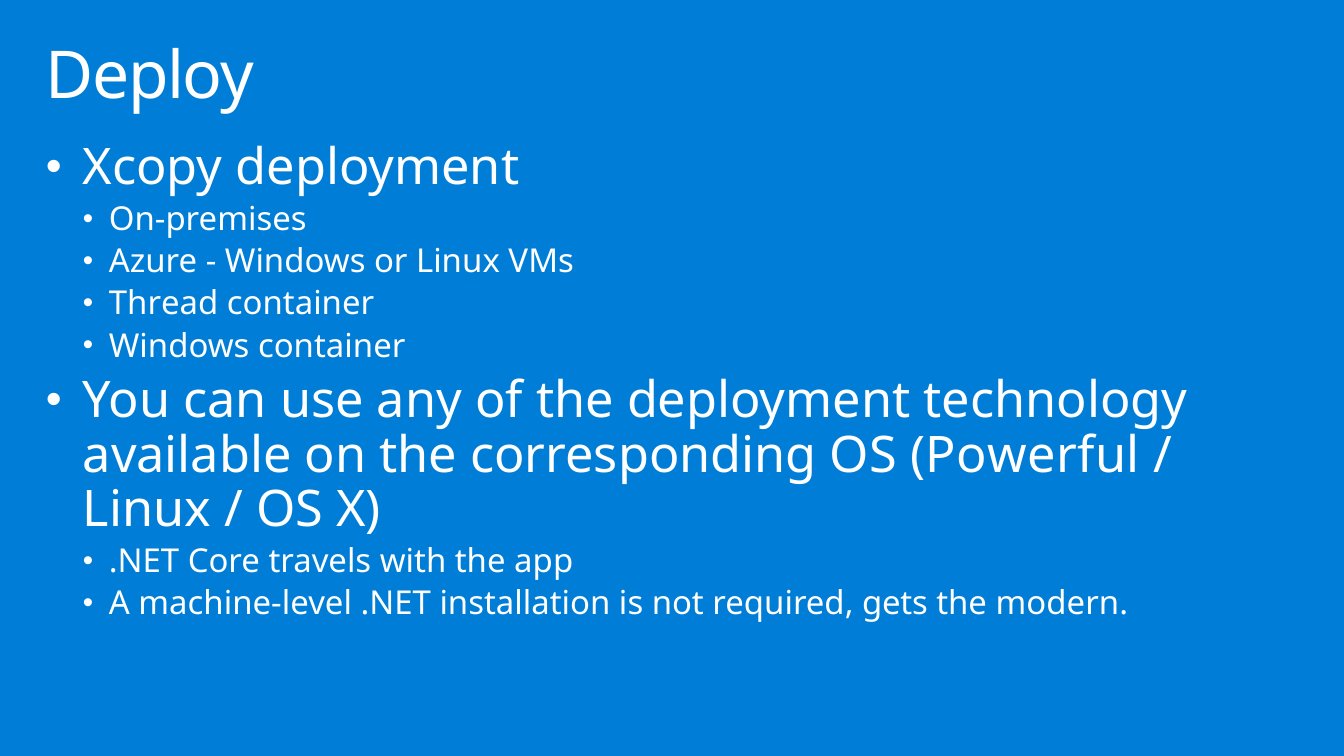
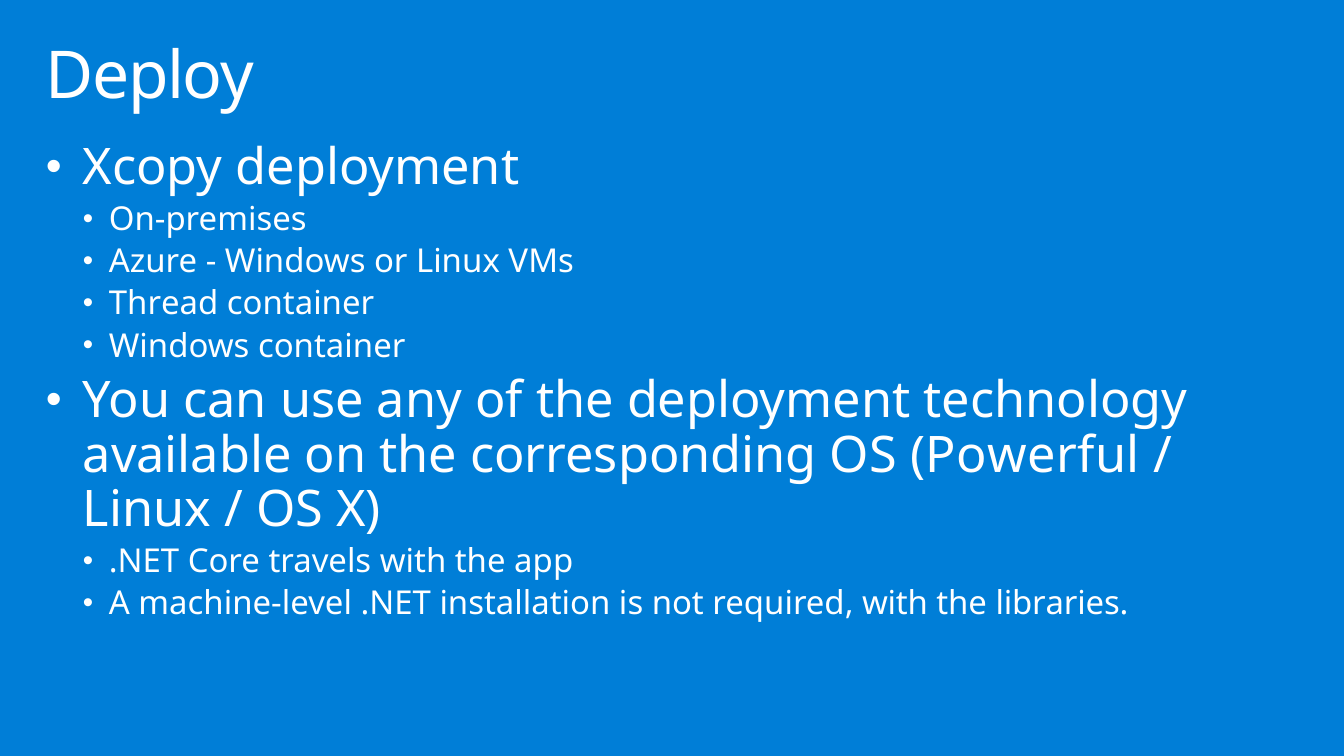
required gets: gets -> with
modern: modern -> libraries
